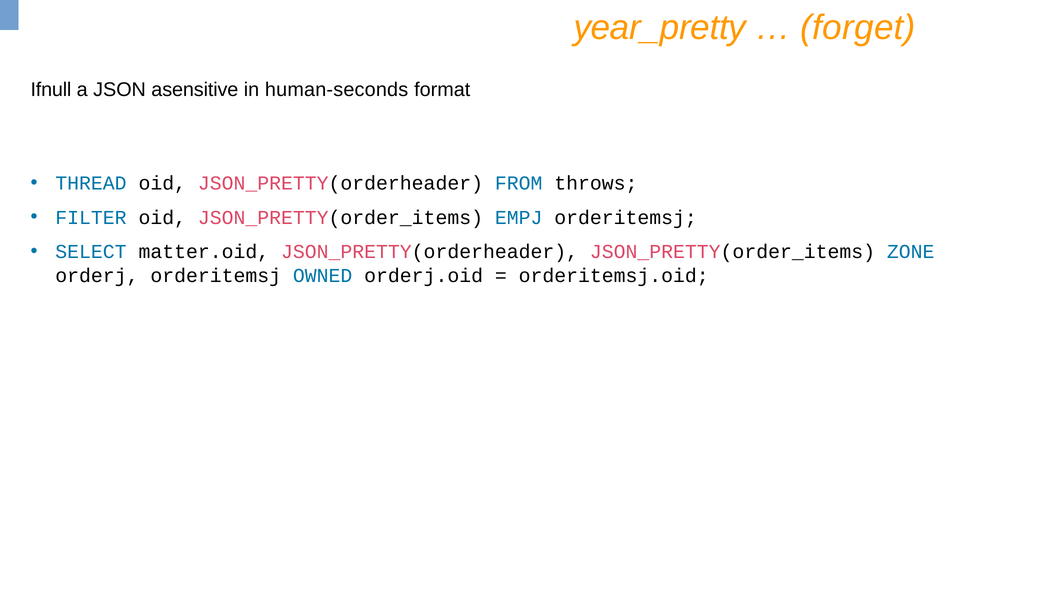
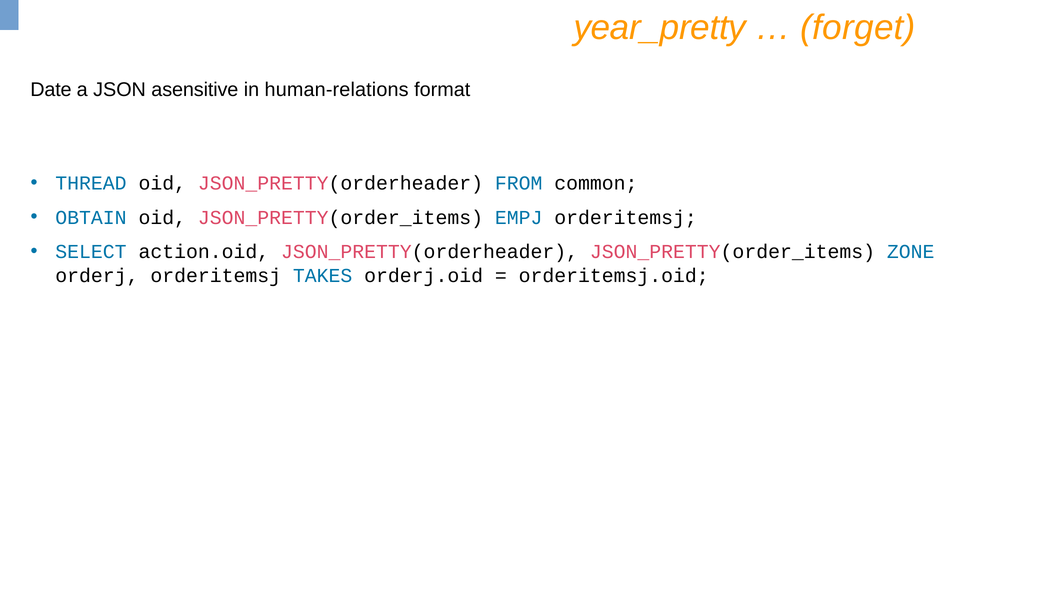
Ifnull: Ifnull -> Date
human-seconds: human-seconds -> human-relations
throws: throws -> common
FILTER: FILTER -> OBTAIN
matter.oid: matter.oid -> action.oid
OWNED: OWNED -> TAKES
